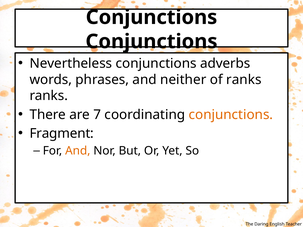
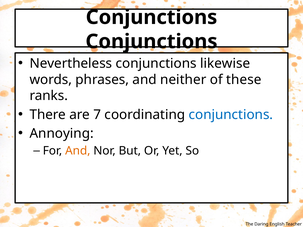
adverbs: adverbs -> likewise
of ranks: ranks -> these
conjunctions at (231, 115) colour: orange -> blue
Fragment: Fragment -> Annoying
